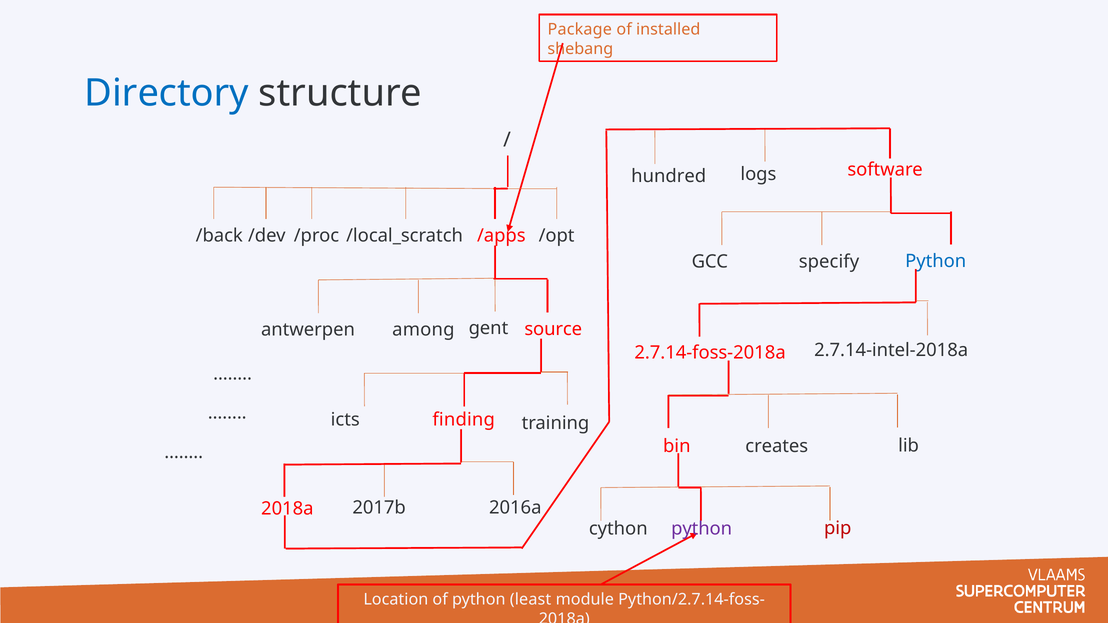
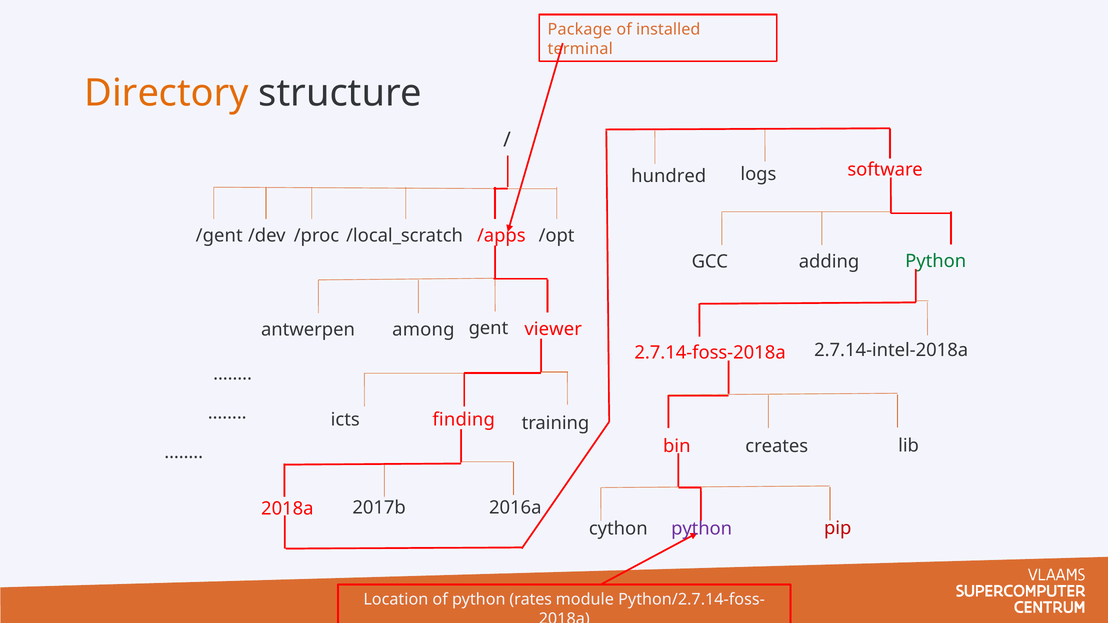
shebang: shebang -> terminal
Directory colour: blue -> orange
/back: /back -> /gent
Python at (936, 261) colour: blue -> green
specify: specify -> adding
source: source -> viewer
least: least -> rates
